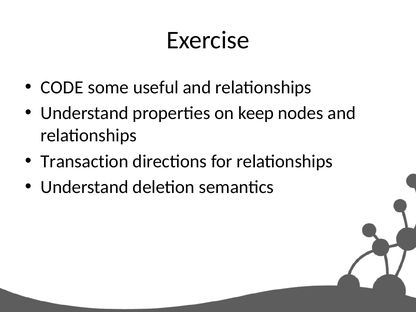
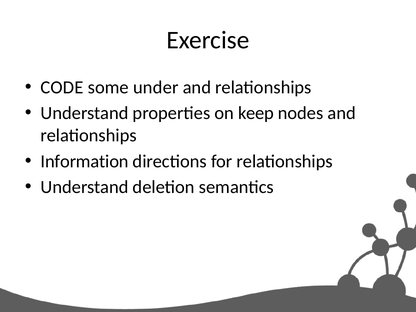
useful: useful -> under
Transaction: Transaction -> Information
